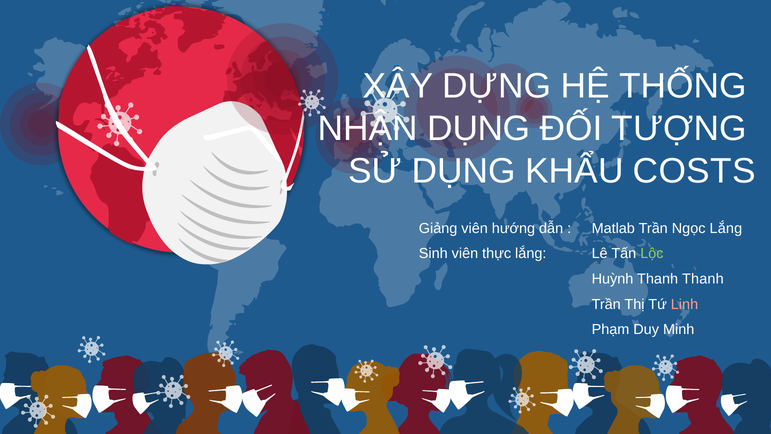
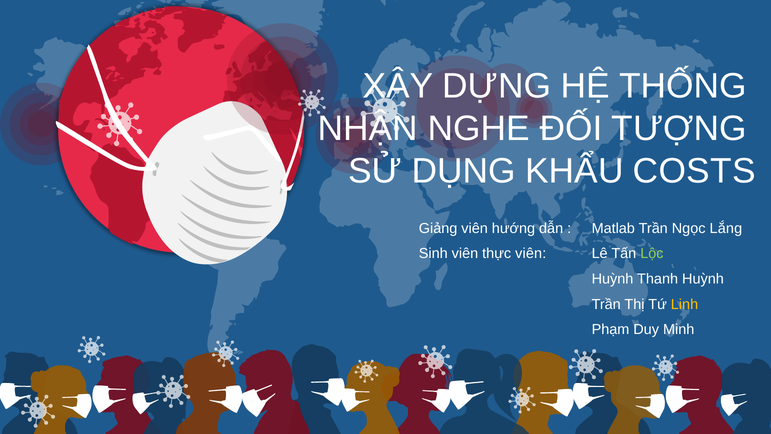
NHẬN DỤNG: DỤNG -> NGHE
thực lắng: lắng -> viên
Thanh Thanh: Thanh -> Huỳnh
Linh colour: pink -> yellow
